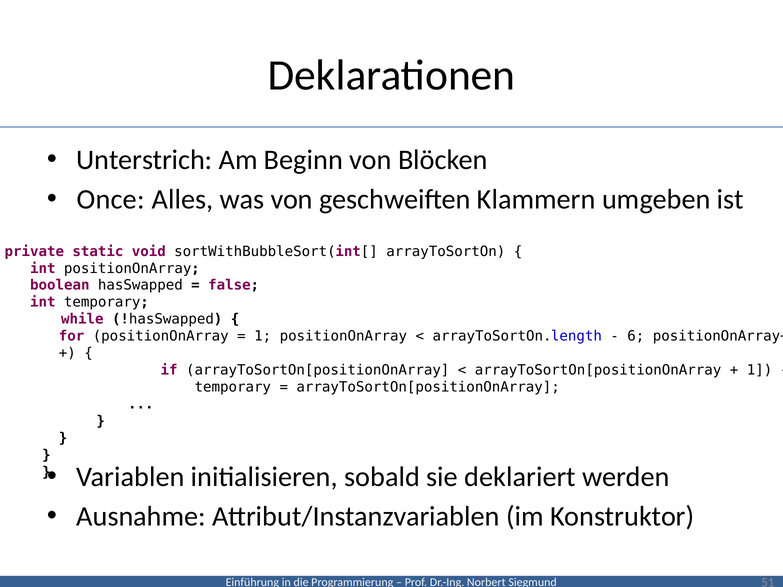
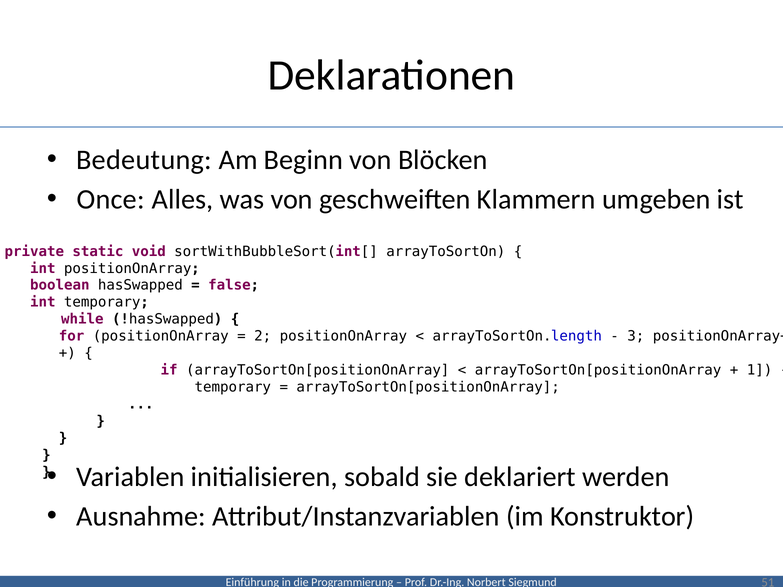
Unterstrich: Unterstrich -> Bedeutung
1 at (263, 336): 1 -> 2
6: 6 -> 3
